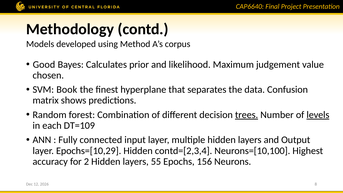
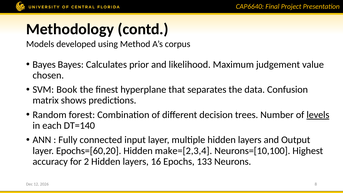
Good at (44, 64): Good -> Bayes
trees underline: present -> none
DT=109: DT=109 -> DT=140
Epochs=[10,29: Epochs=[10,29 -> Epochs=[60,20
contd=[2,3,4: contd=[2,3,4 -> make=[2,3,4
55: 55 -> 16
156: 156 -> 133
